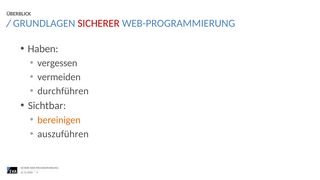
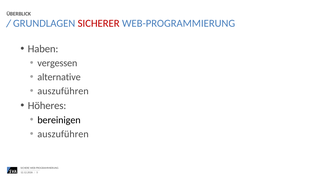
vermeiden: vermeiden -> alternative
durchführen at (63, 91): durchführen -> auszuführen
Sichtbar: Sichtbar -> Höheres
bereinigen colour: orange -> black
